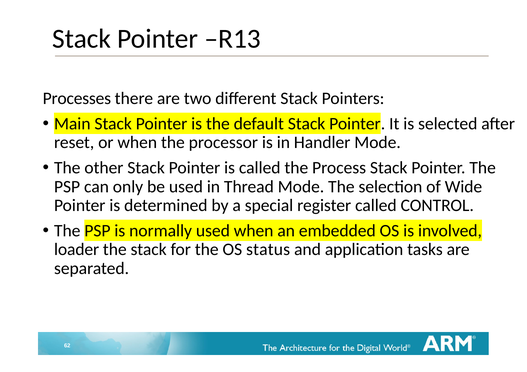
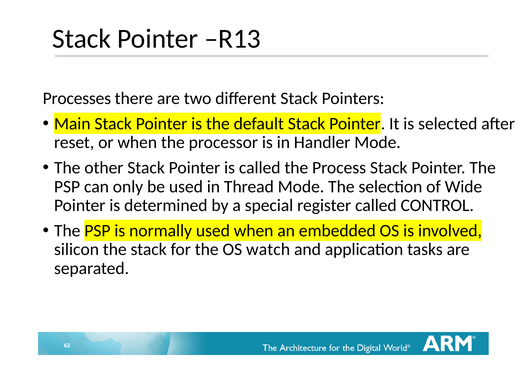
loader: loader -> silicon
status: status -> watch
